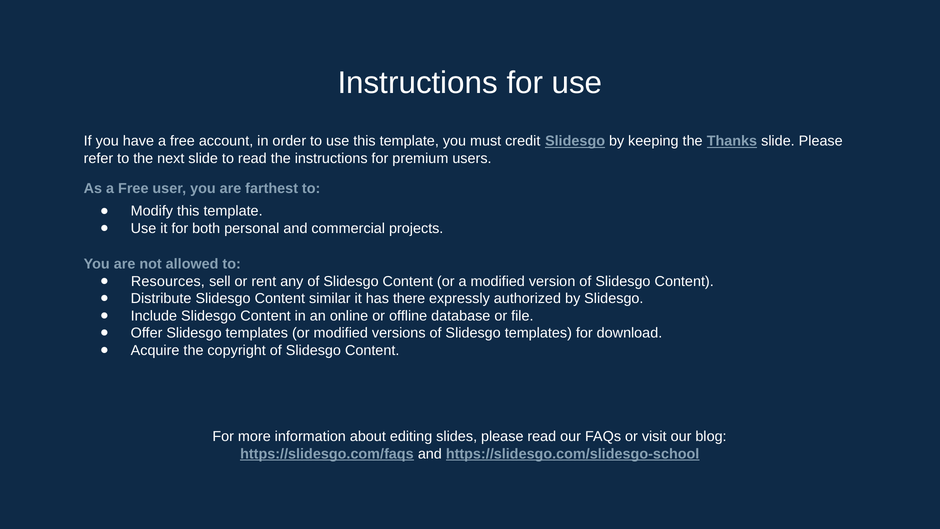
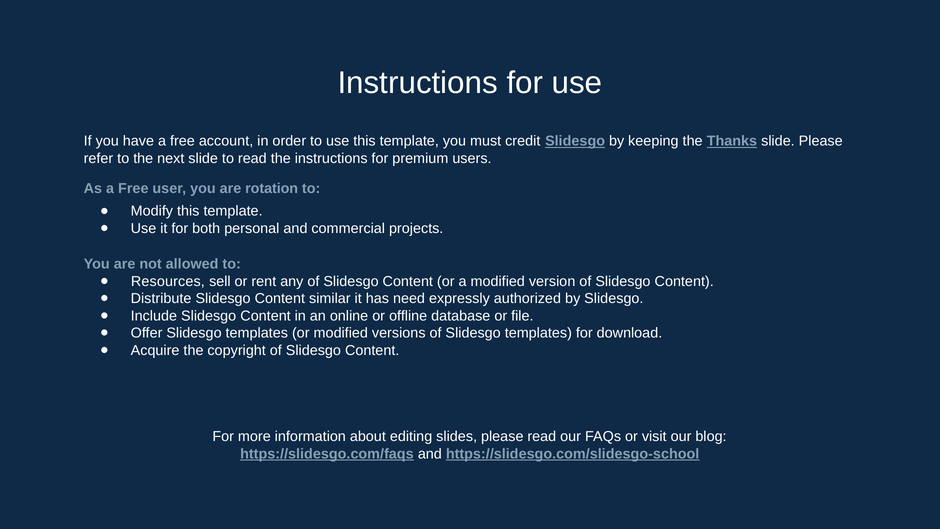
farthest: farthest -> rotation
there: there -> need
